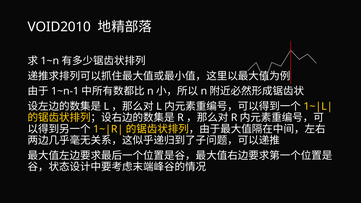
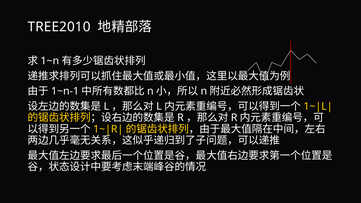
VOID2010: VOID2010 -> TREE2010
